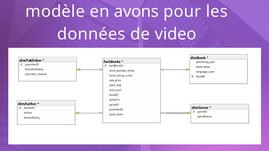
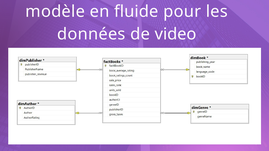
avons: avons -> fluide
